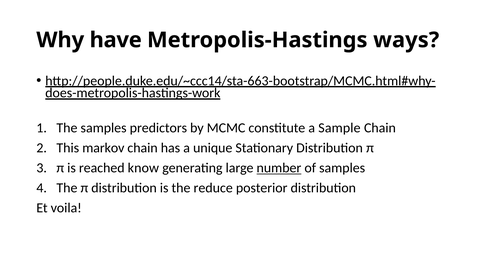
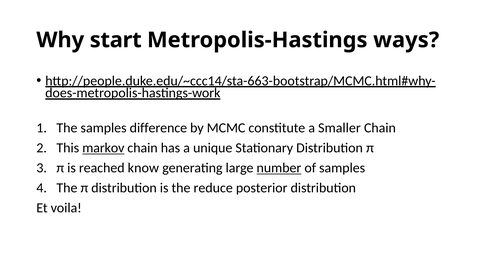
have: have -> start
predictors: predictors -> difference
Sample: Sample -> Smaller
markov underline: none -> present
